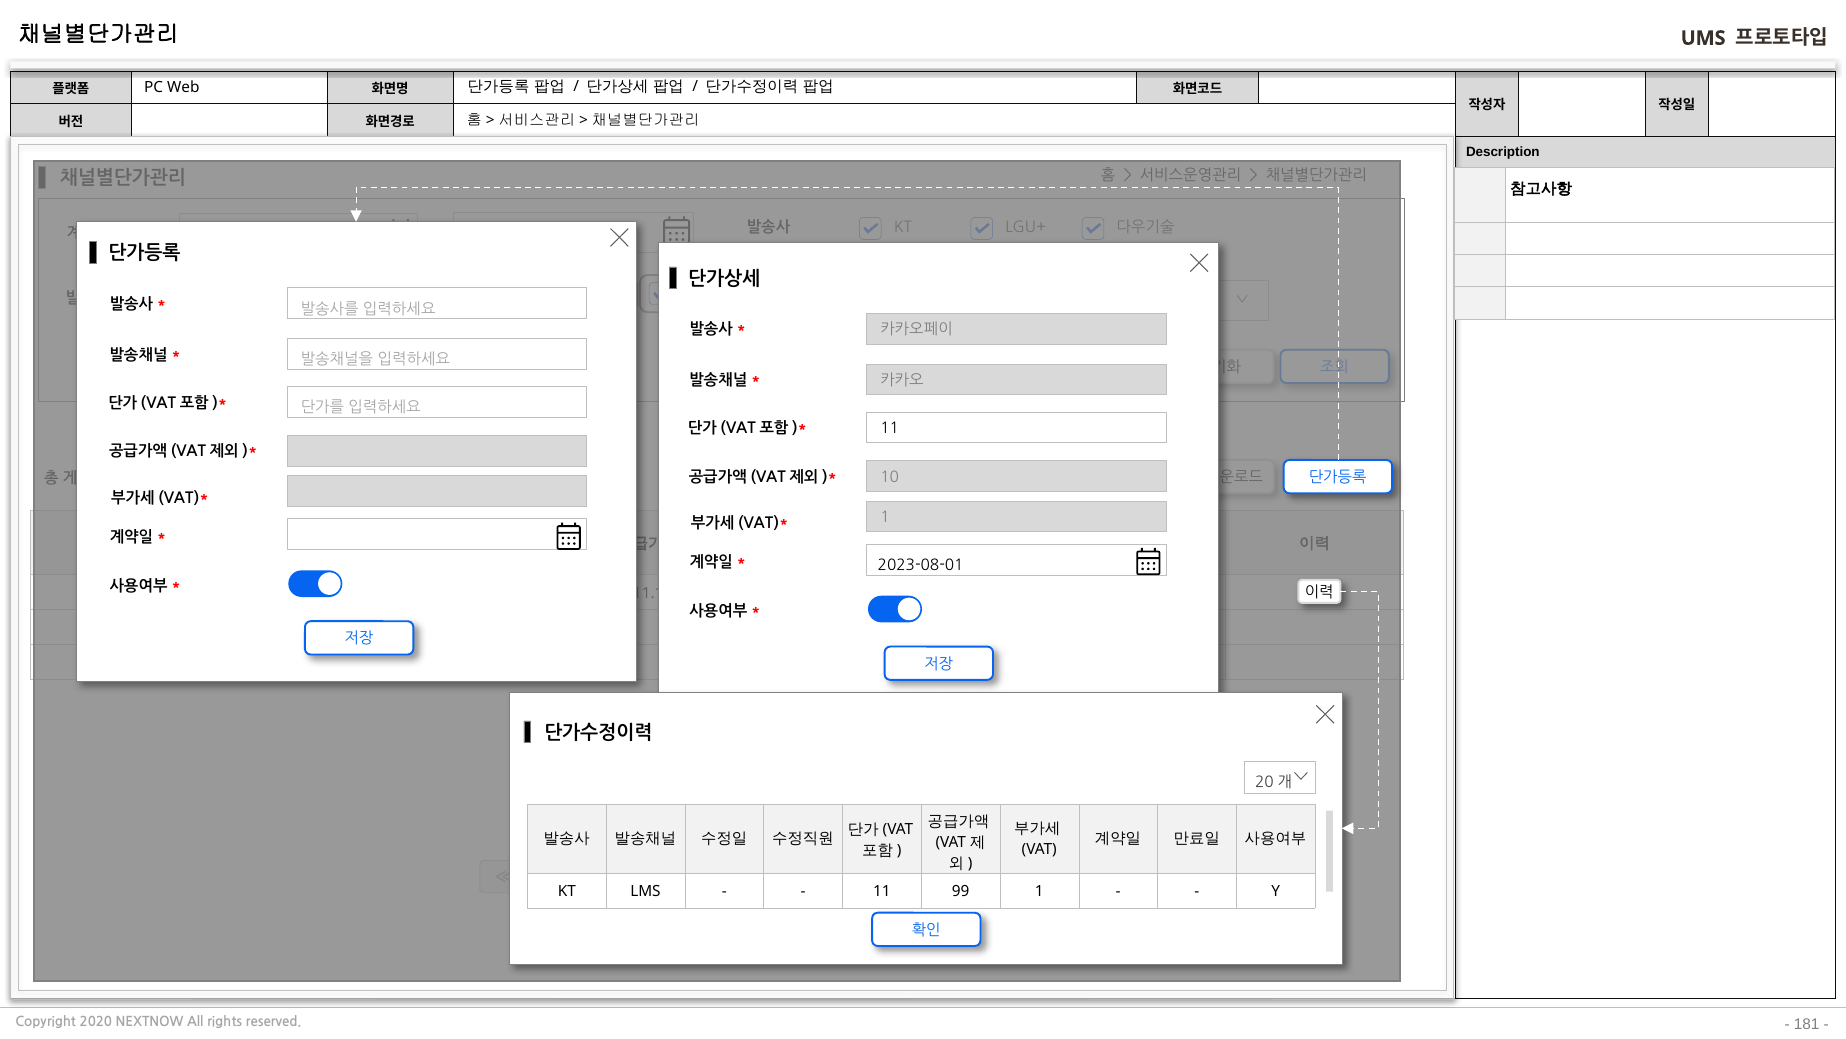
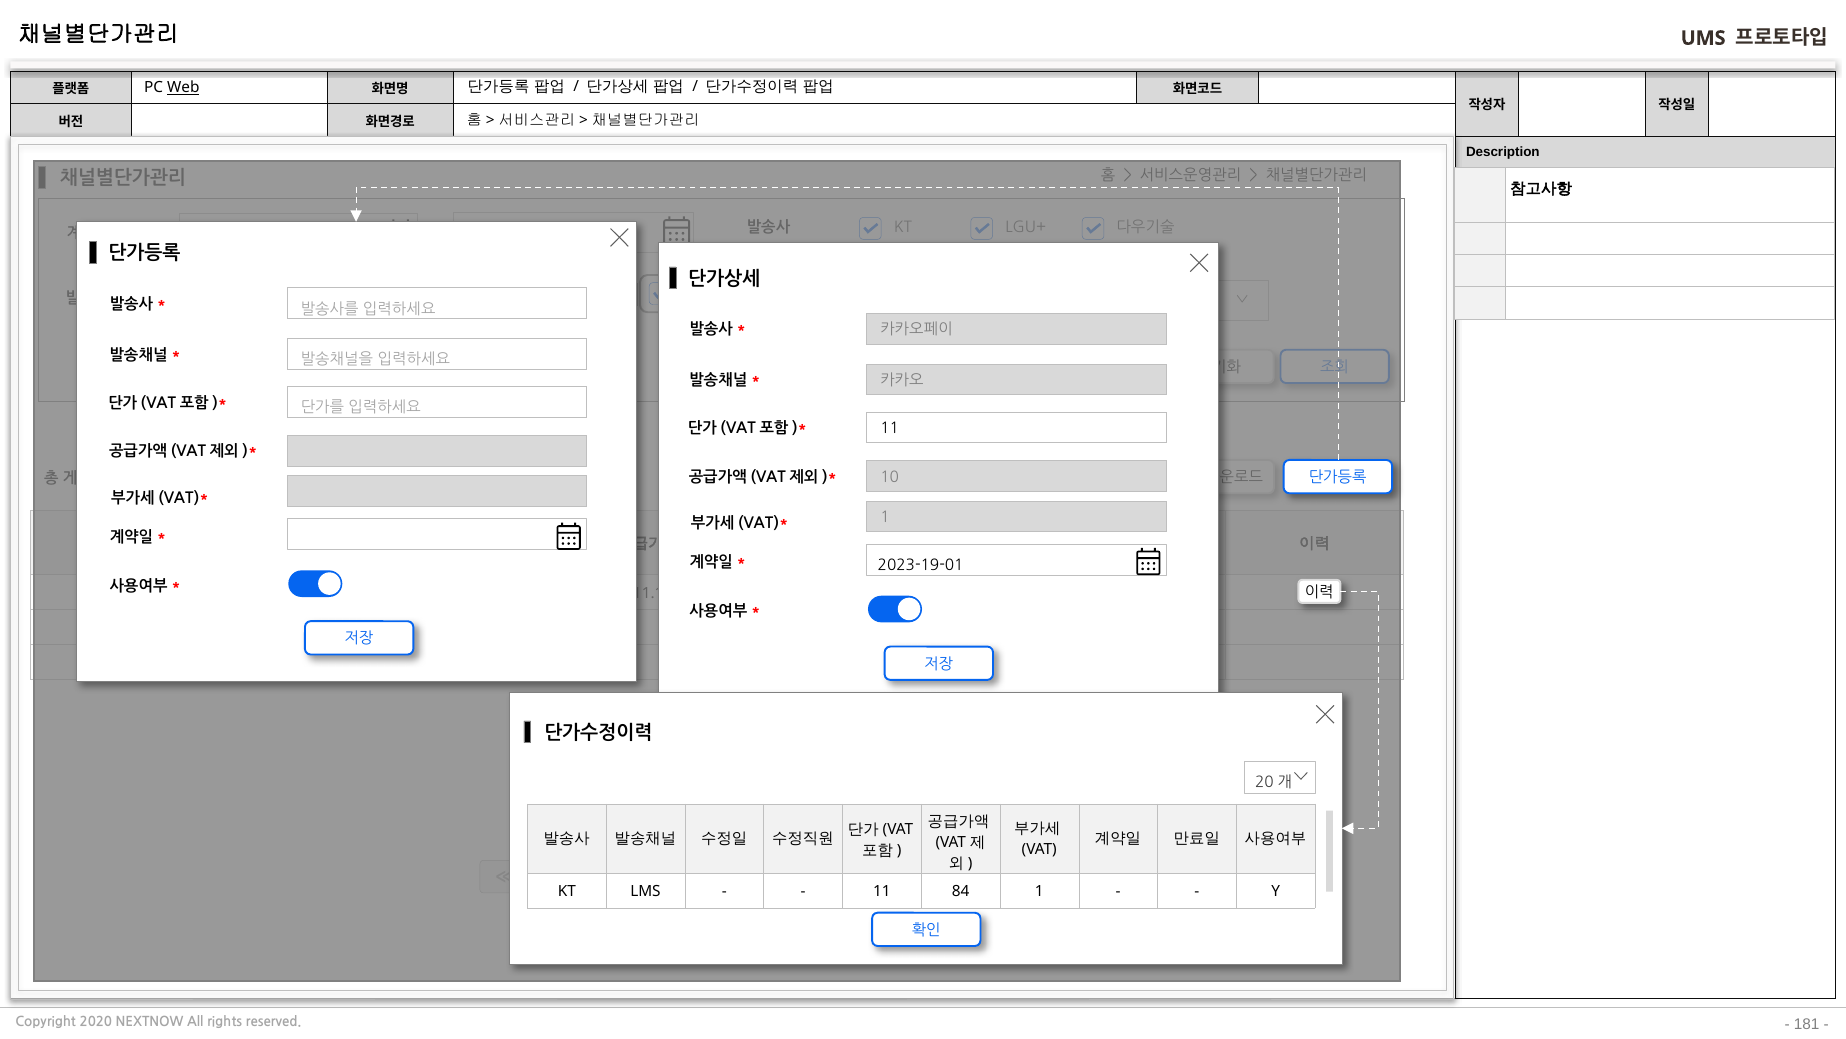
Web underline: none -> present
2023-08-01: 2023-08-01 -> 2023-19-01
99: 99 -> 84
